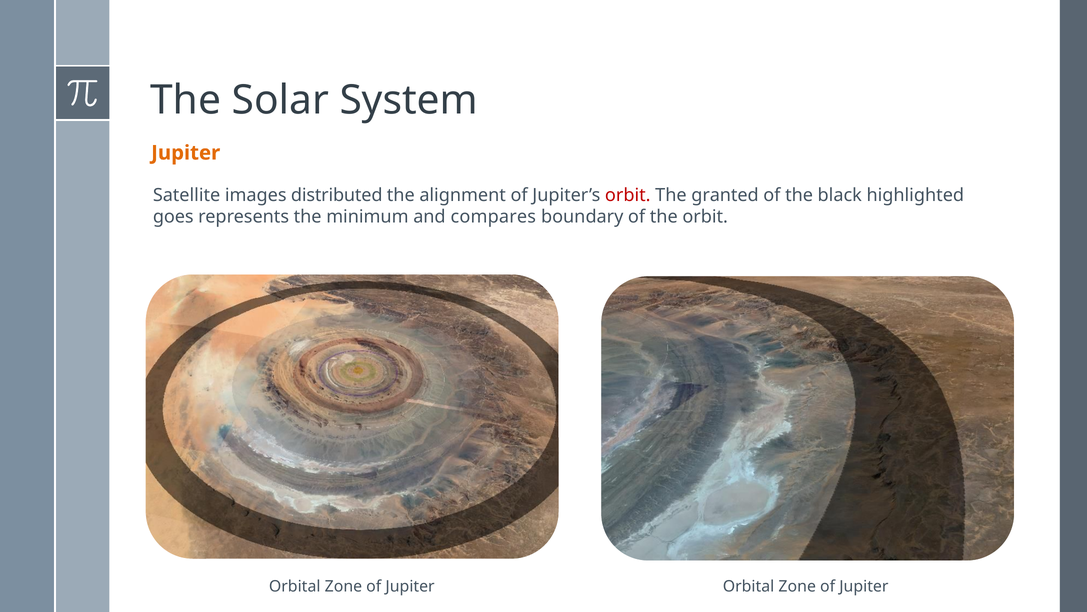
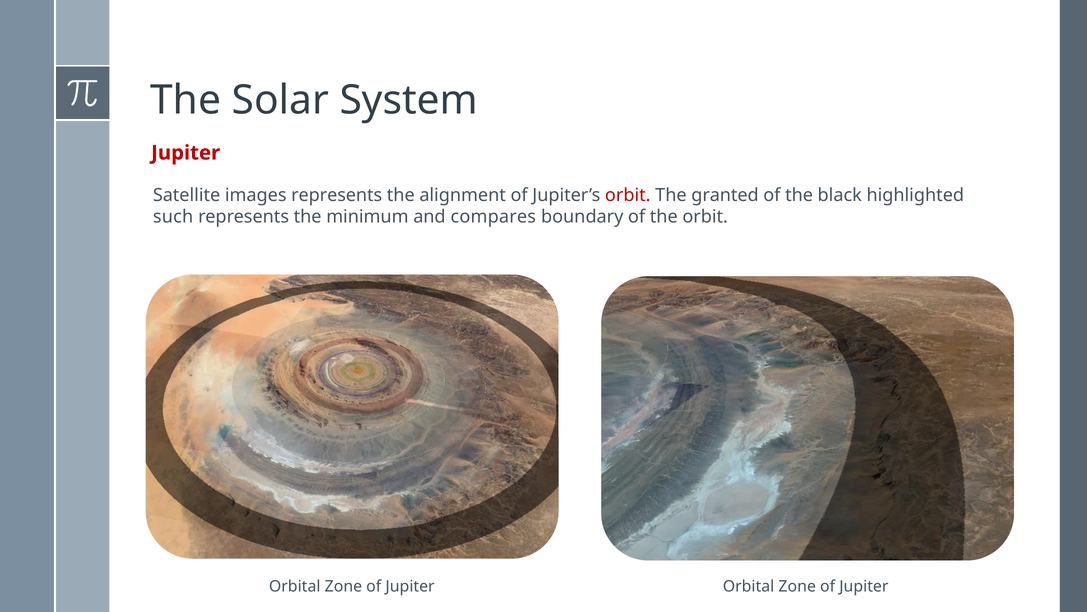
Jupiter at (186, 153) colour: orange -> red
images distributed: distributed -> represents
goes: goes -> such
